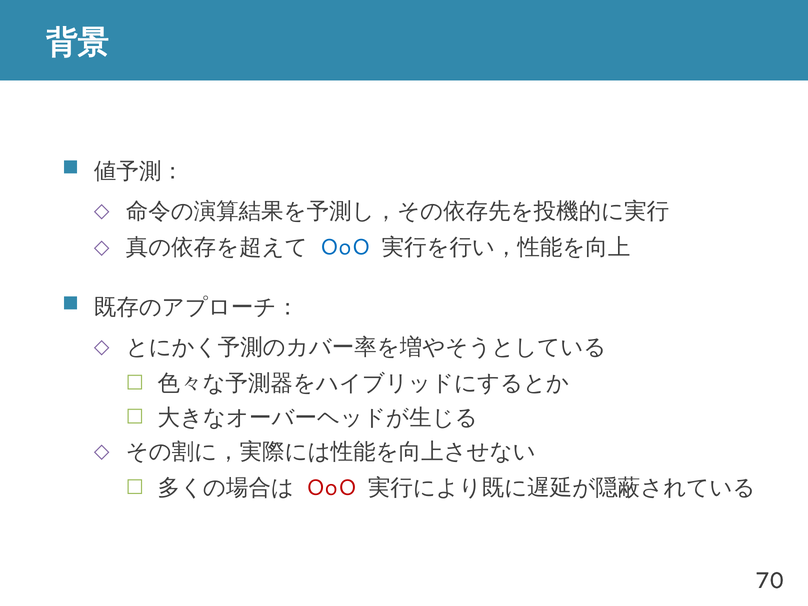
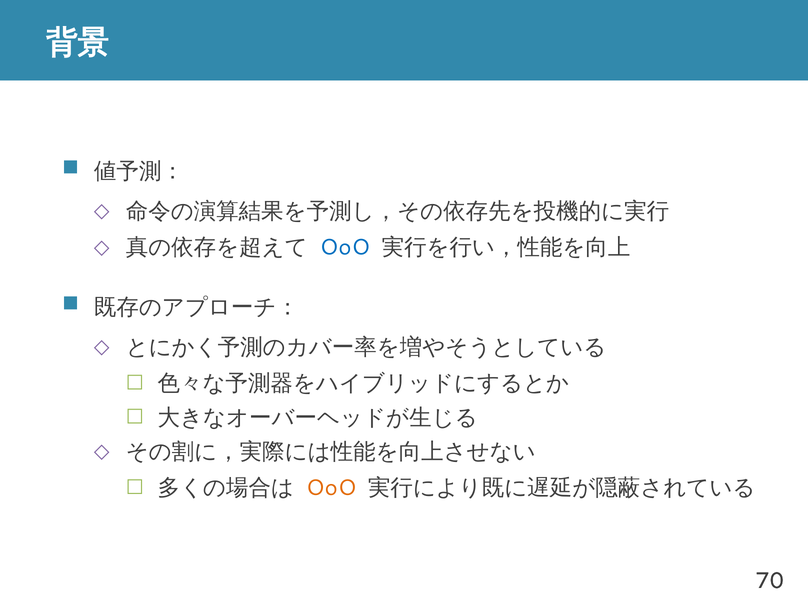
OoO at (331, 488) colour: red -> orange
